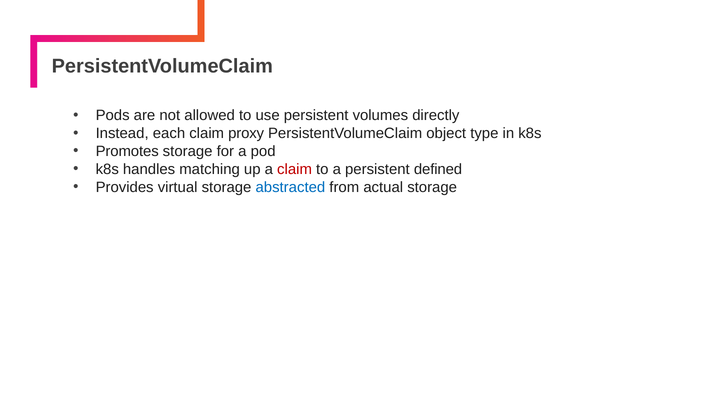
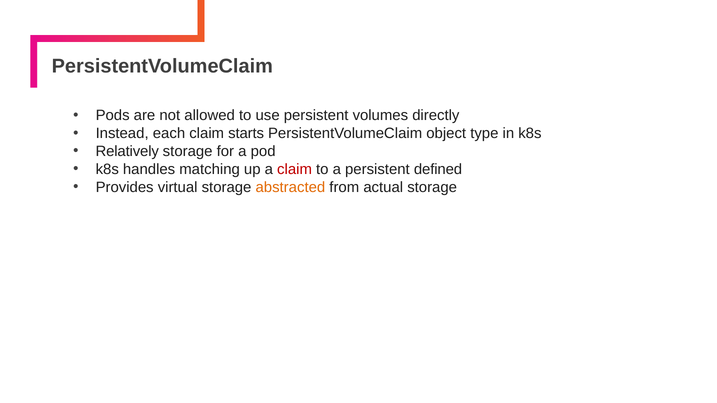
proxy: proxy -> starts
Promotes: Promotes -> Relatively
abstracted colour: blue -> orange
